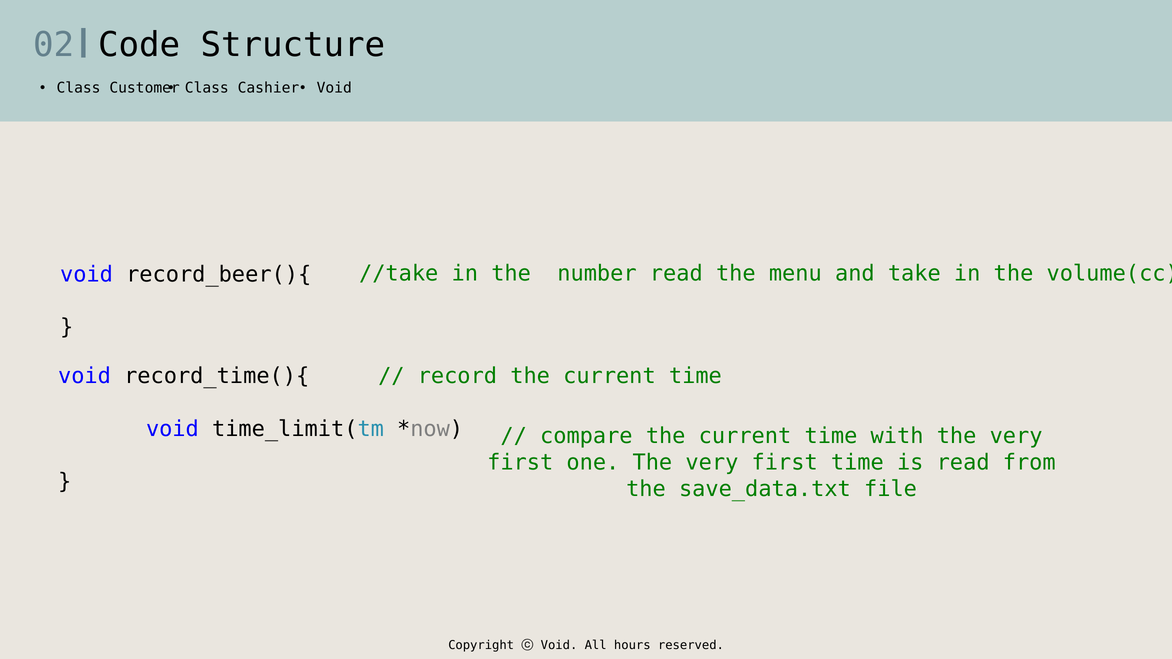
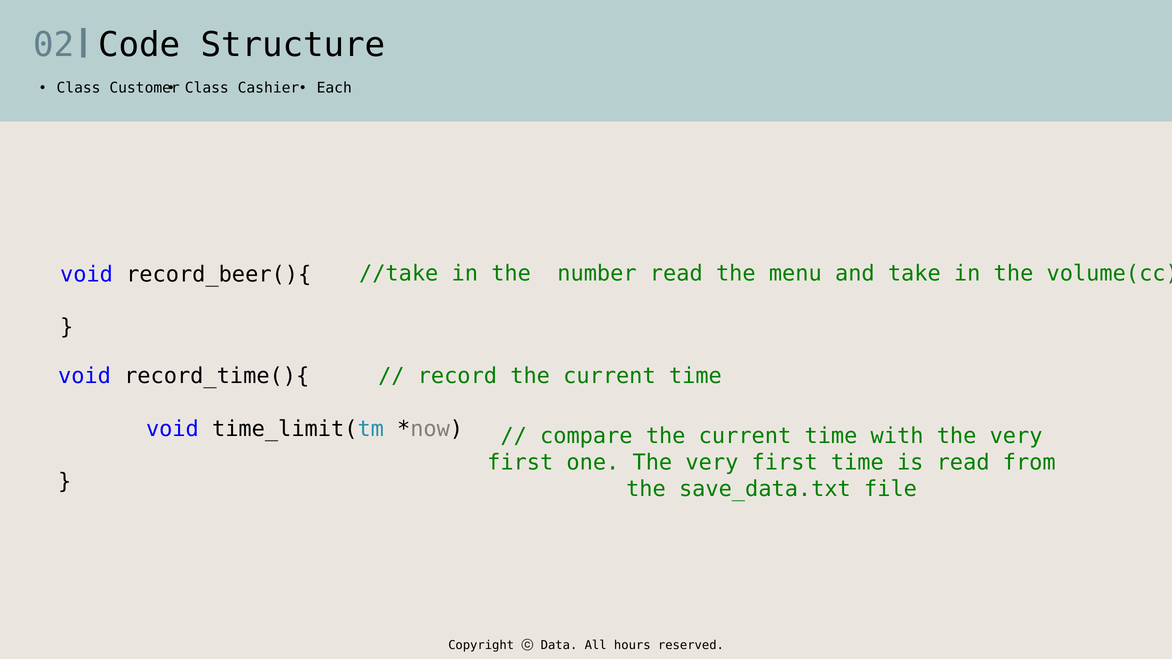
Void at (334, 88): Void -> Each
Copyright Void: Void -> Data
